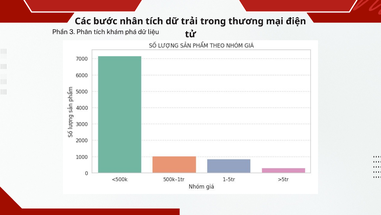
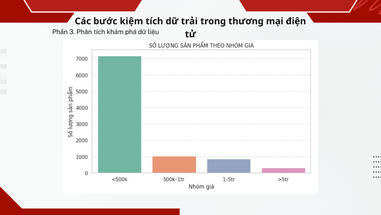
nhân: nhân -> kiệm
